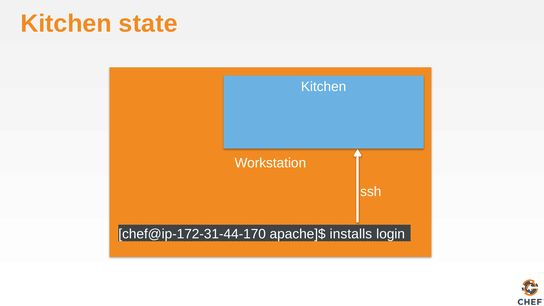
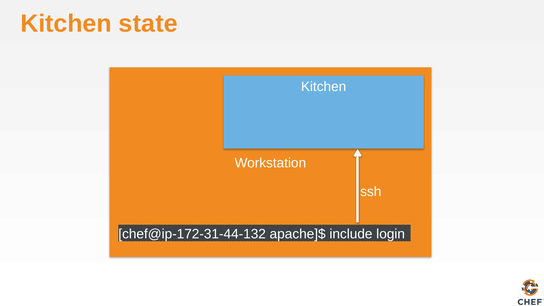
chef@ip-172-31-44-170: chef@ip-172-31-44-170 -> chef@ip-172-31-44-132
installs: installs -> include
